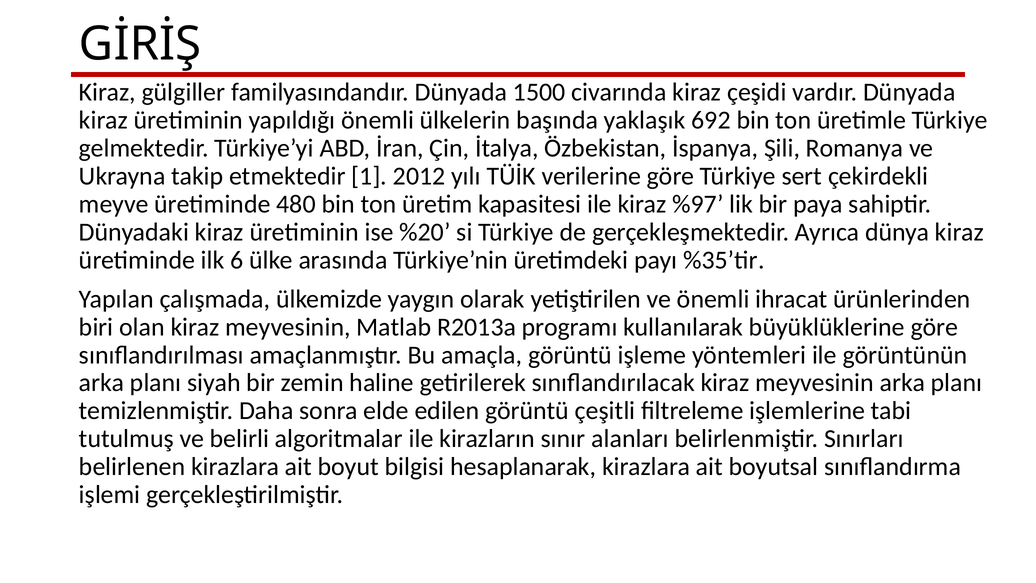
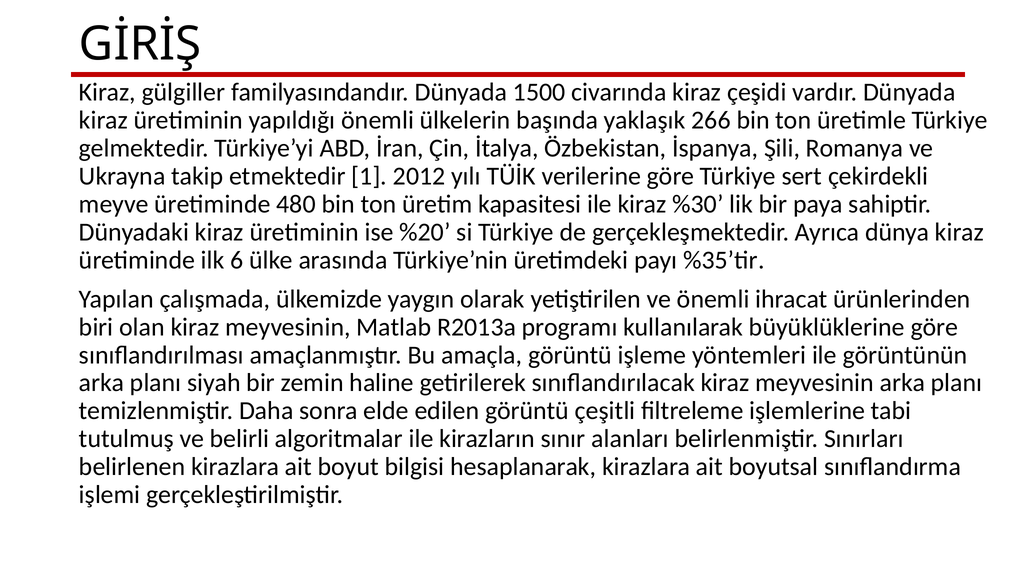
692: 692 -> 266
%97: %97 -> %30
